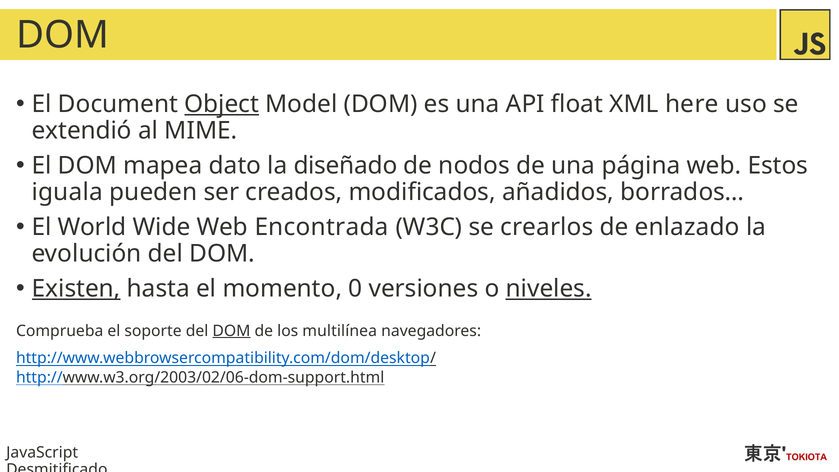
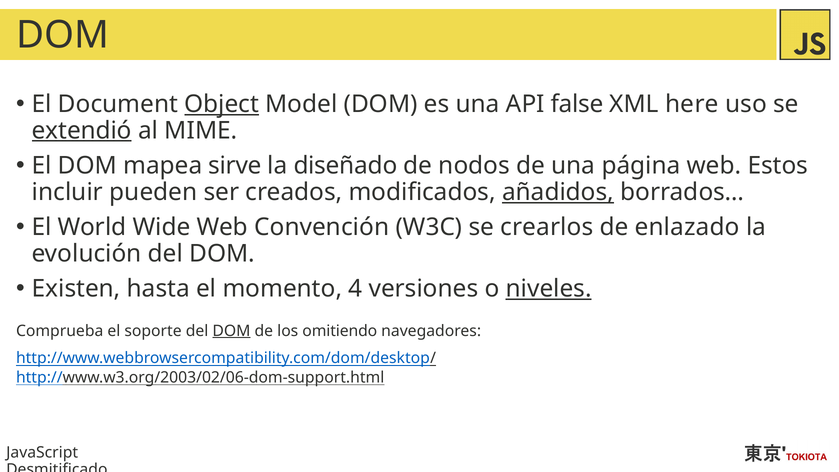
float: float -> false
extendió underline: none -> present
dato: dato -> sirve
iguala: iguala -> incluir
añadidos underline: none -> present
Encontrada: Encontrada -> Convención
Existen underline: present -> none
0: 0 -> 4
multilínea: multilínea -> omitiendo
